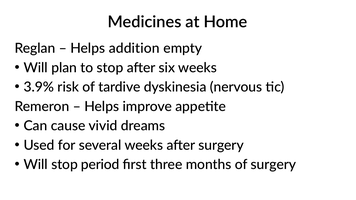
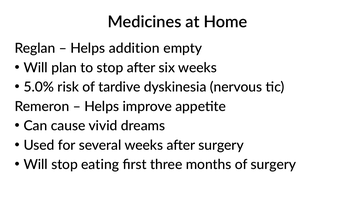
3.9%: 3.9% -> 5.0%
period: period -> eating
